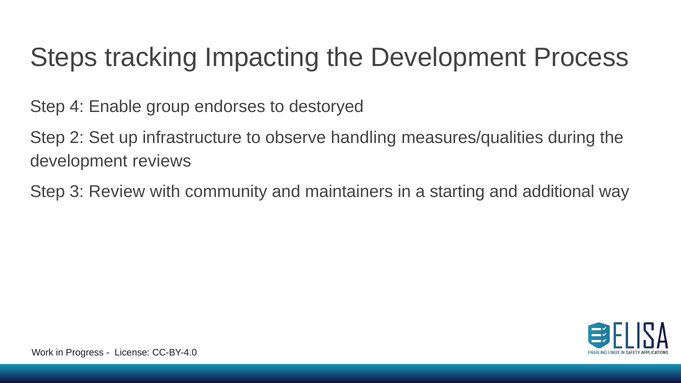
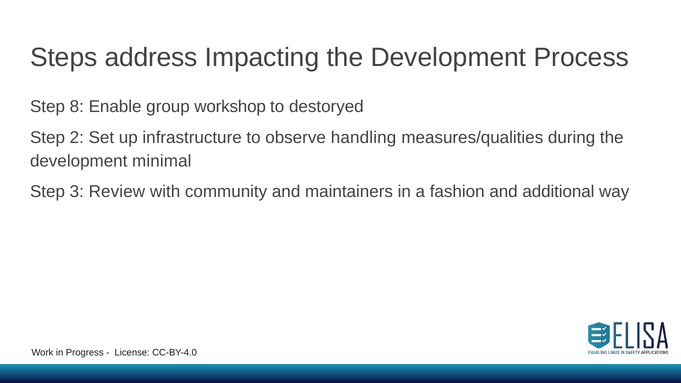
tracking: tracking -> address
4: 4 -> 8
endorses: endorses -> workshop
reviews: reviews -> minimal
starting: starting -> fashion
